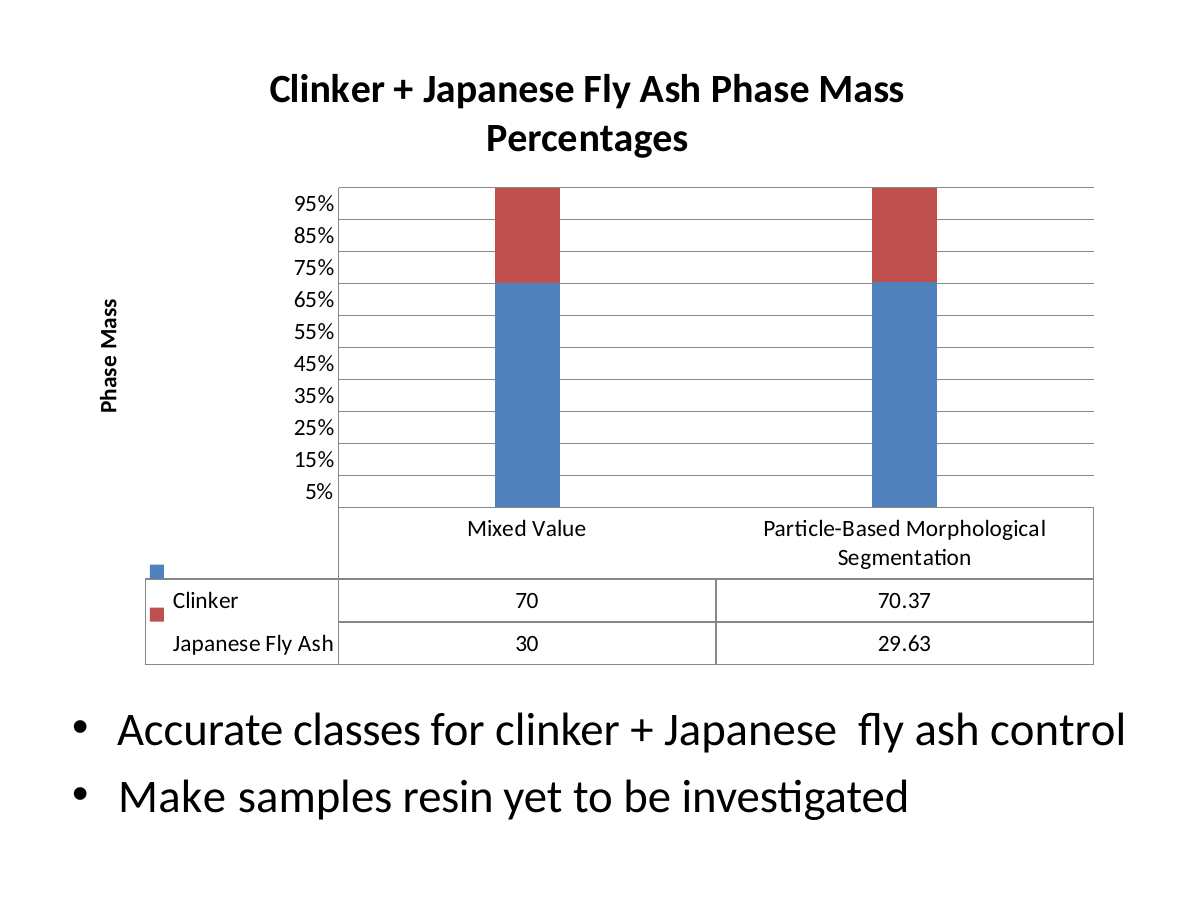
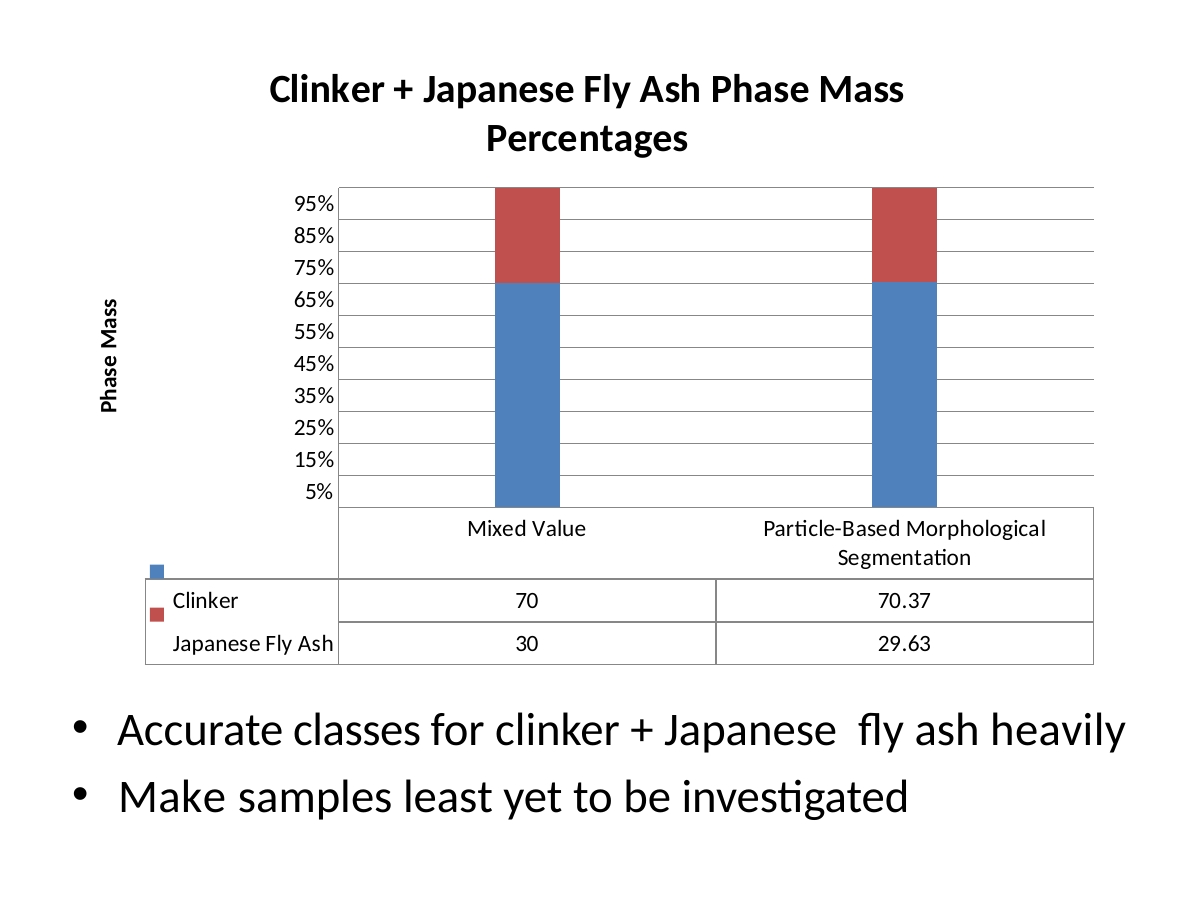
control: control -> heavily
resin: resin -> least
